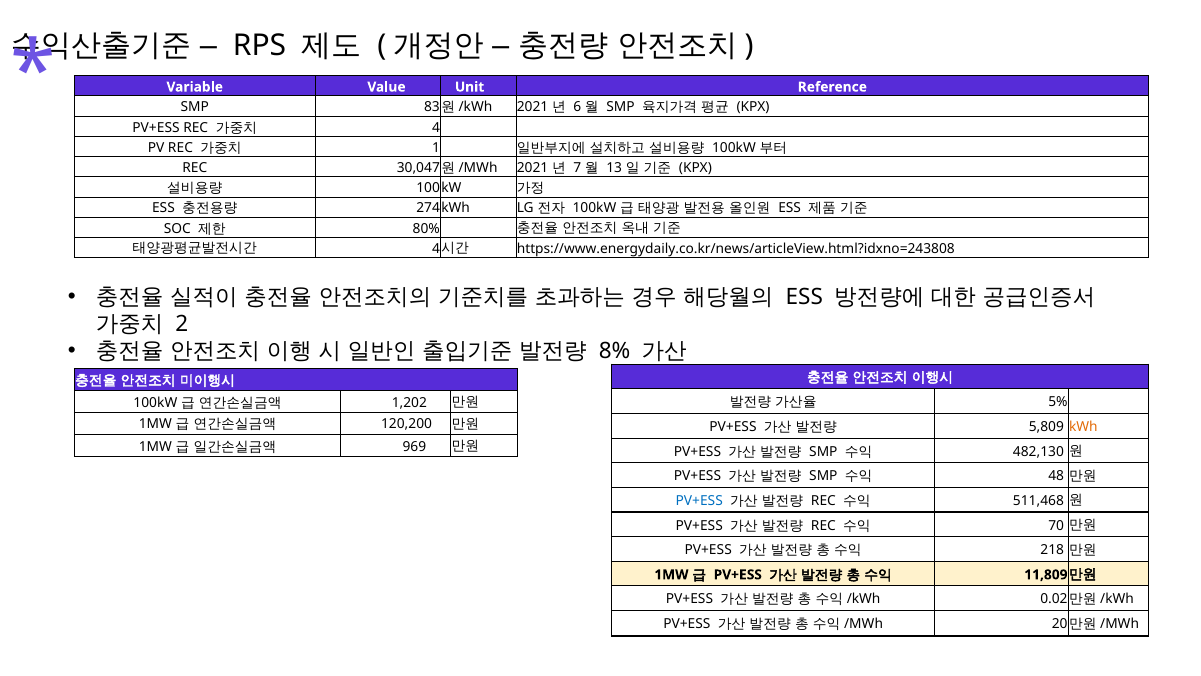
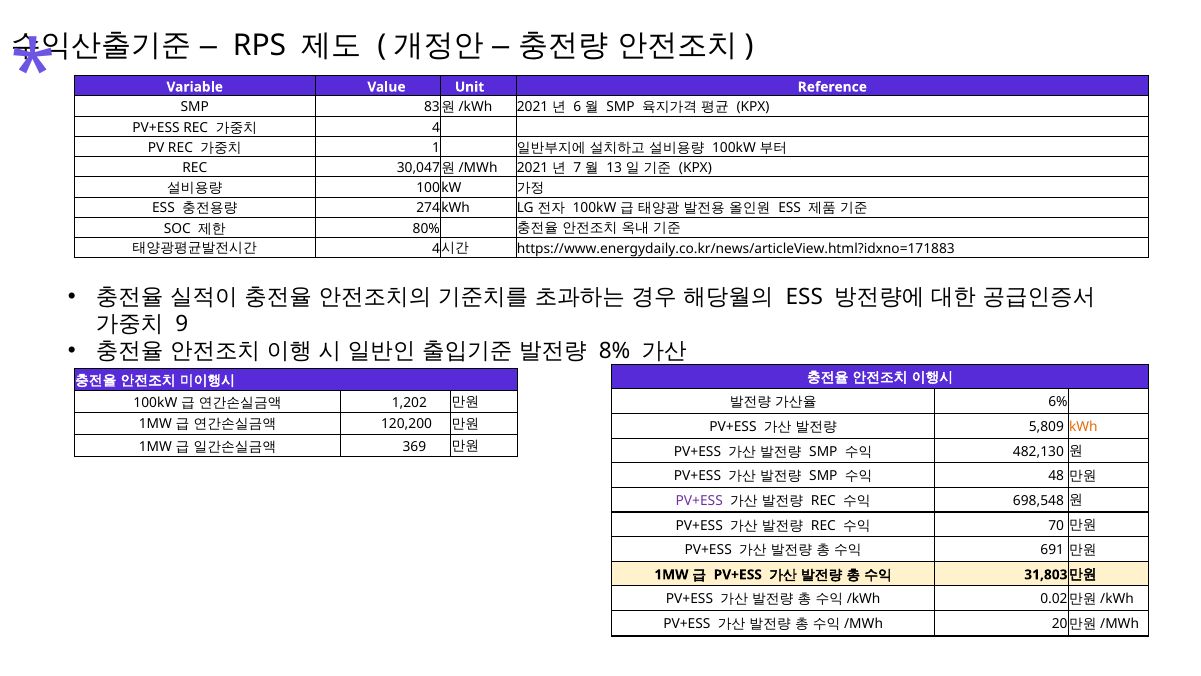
https://www.energydaily.co.kr/news/articleView.html?idxno=243808: https://www.energydaily.co.kr/news/articleView.html?idxno=243808 -> https://www.energydaily.co.kr/news/articleView.html?idxno=171883
2: 2 -> 9
5%: 5% -> 6%
969: 969 -> 369
PV+ESS at (699, 501) colour: blue -> purple
511,468: 511,468 -> 698,548
218: 218 -> 691
11,809: 11,809 -> 31,803
